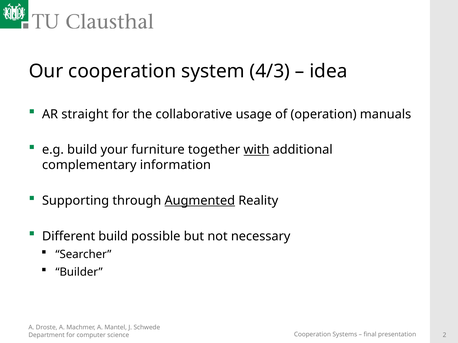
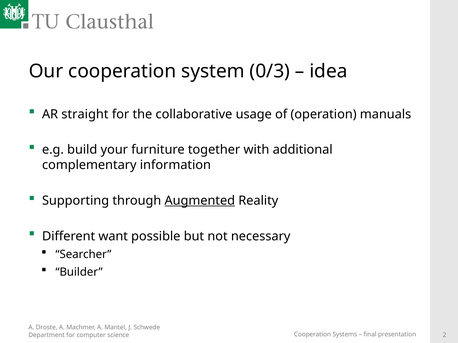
4/3: 4/3 -> 0/3
with underline: present -> none
Different build: build -> want
